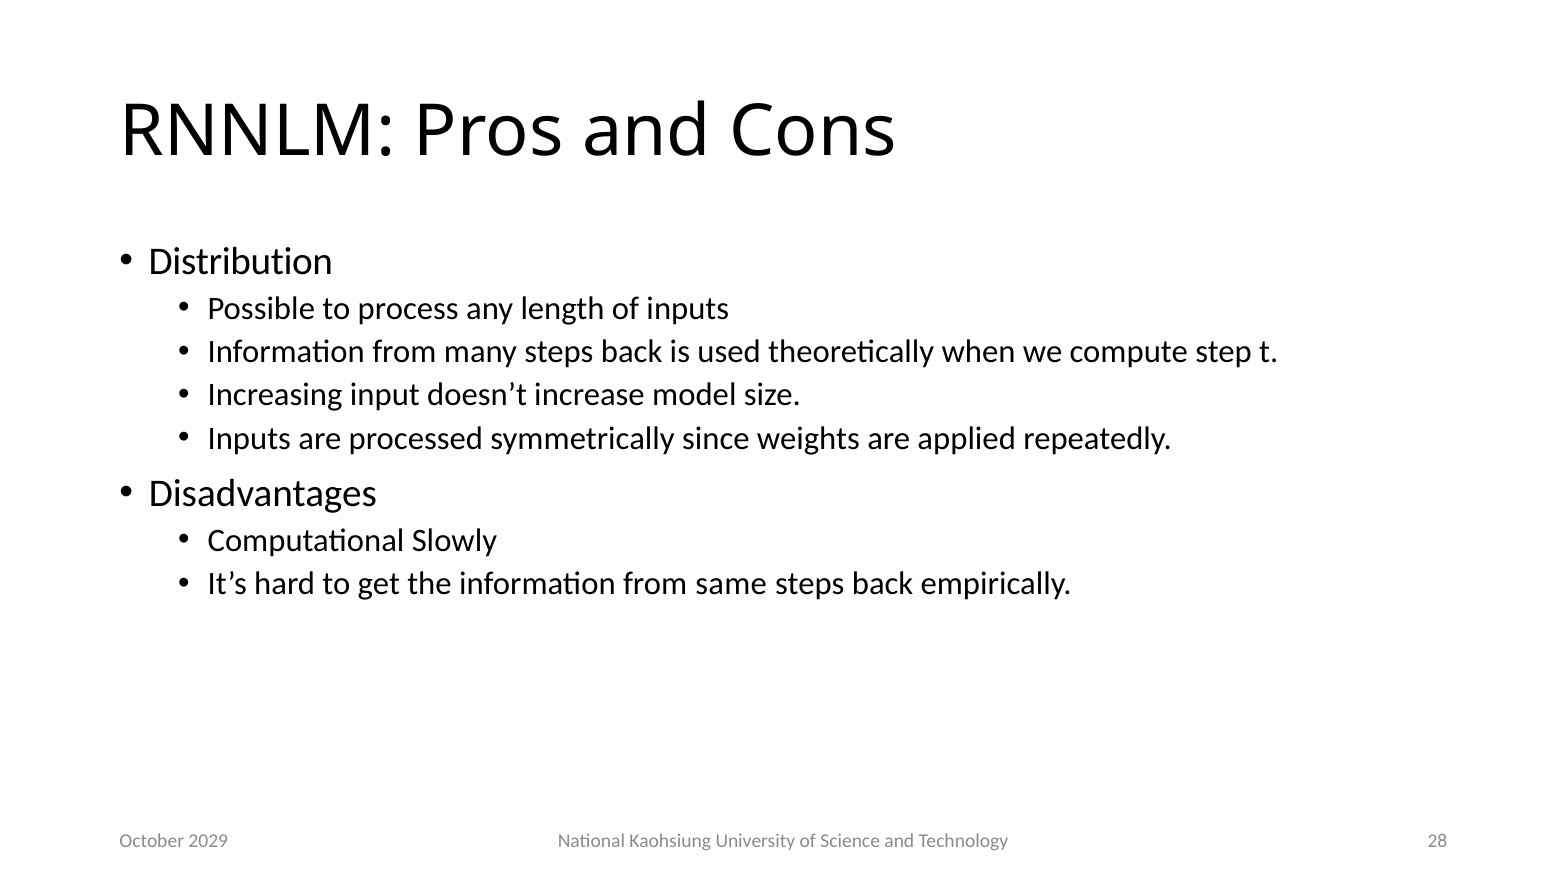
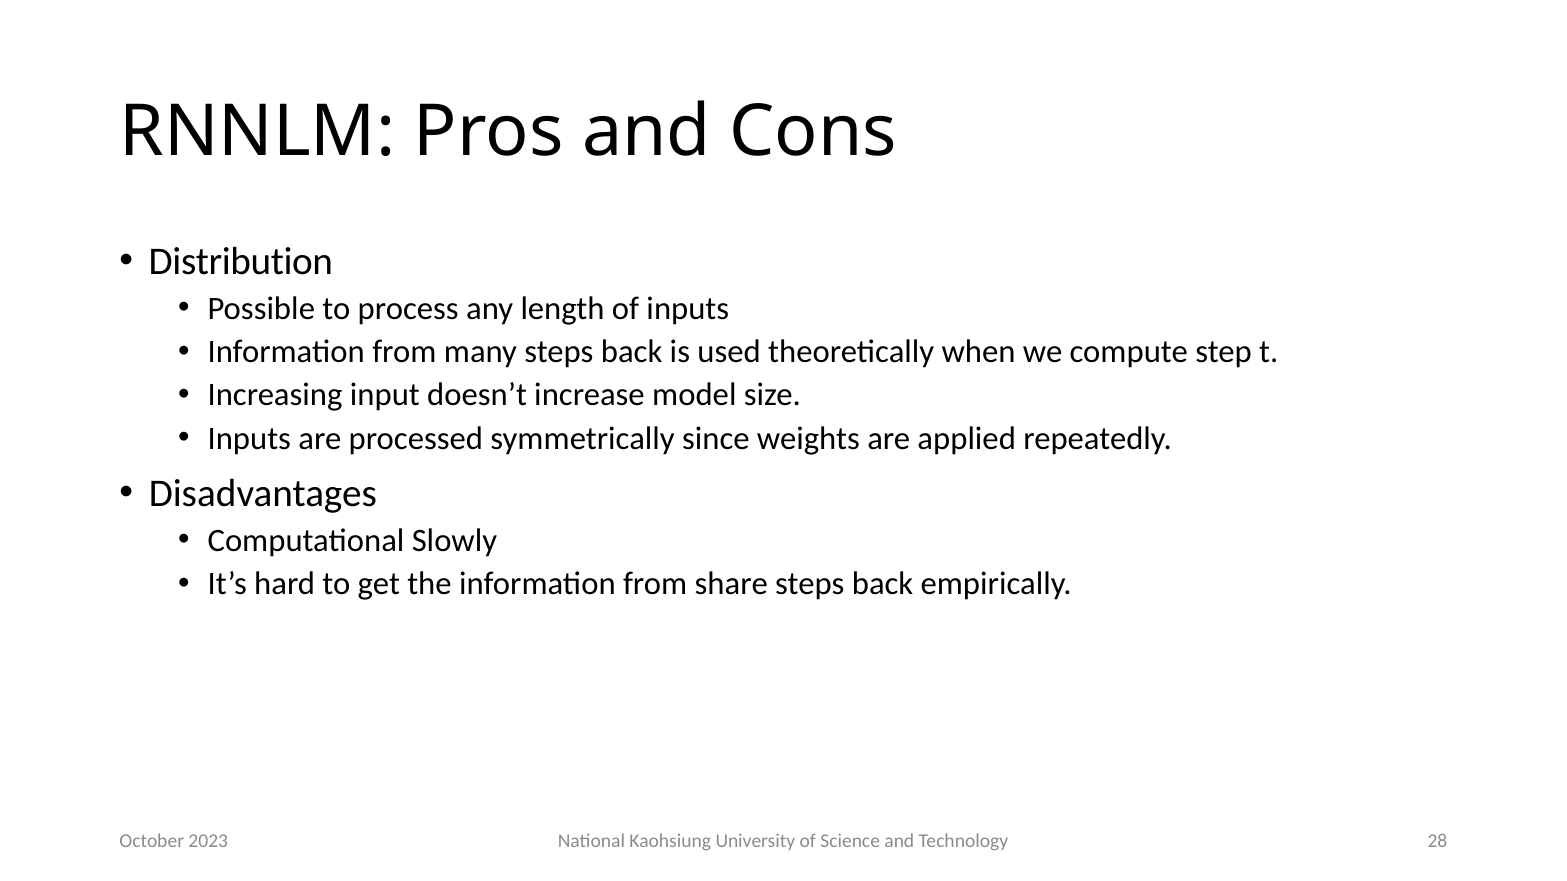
same: same -> share
2029: 2029 -> 2023
